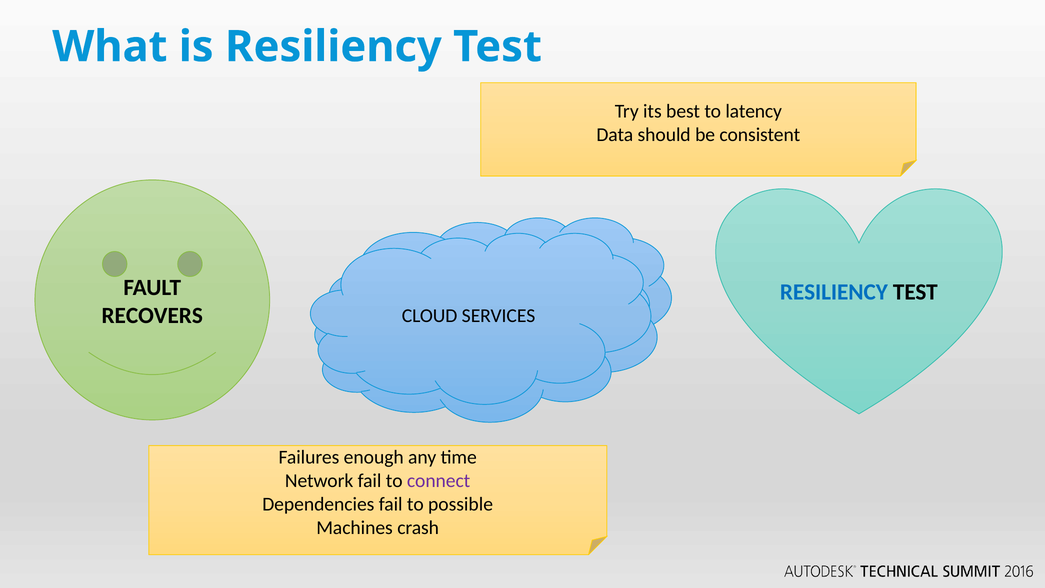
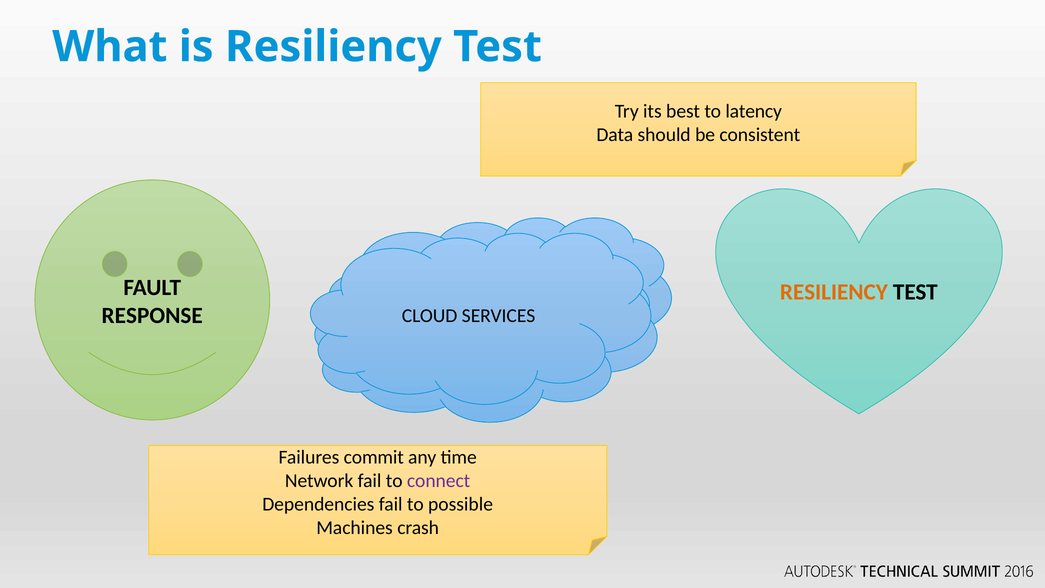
RESILIENCY at (834, 292) colour: blue -> orange
RECOVERS: RECOVERS -> RESPONSE
enough: enough -> commit
